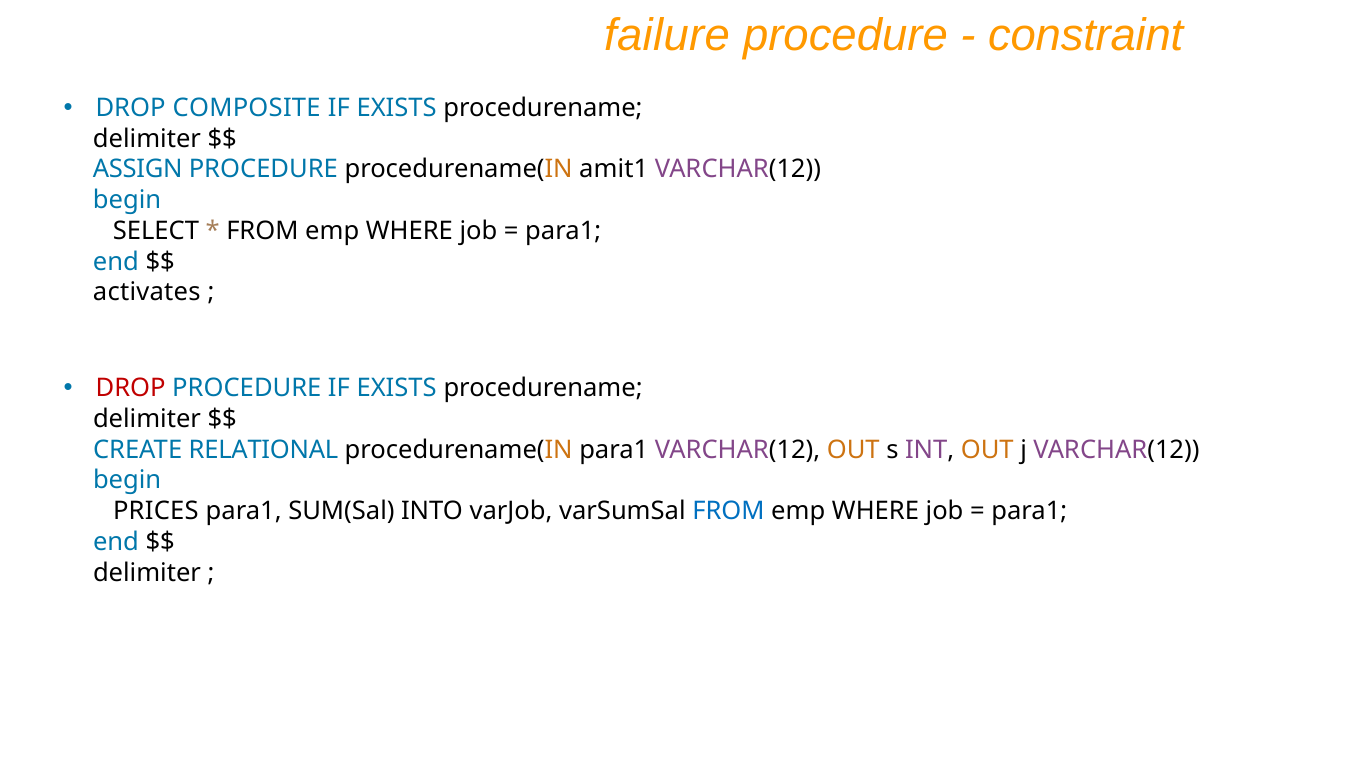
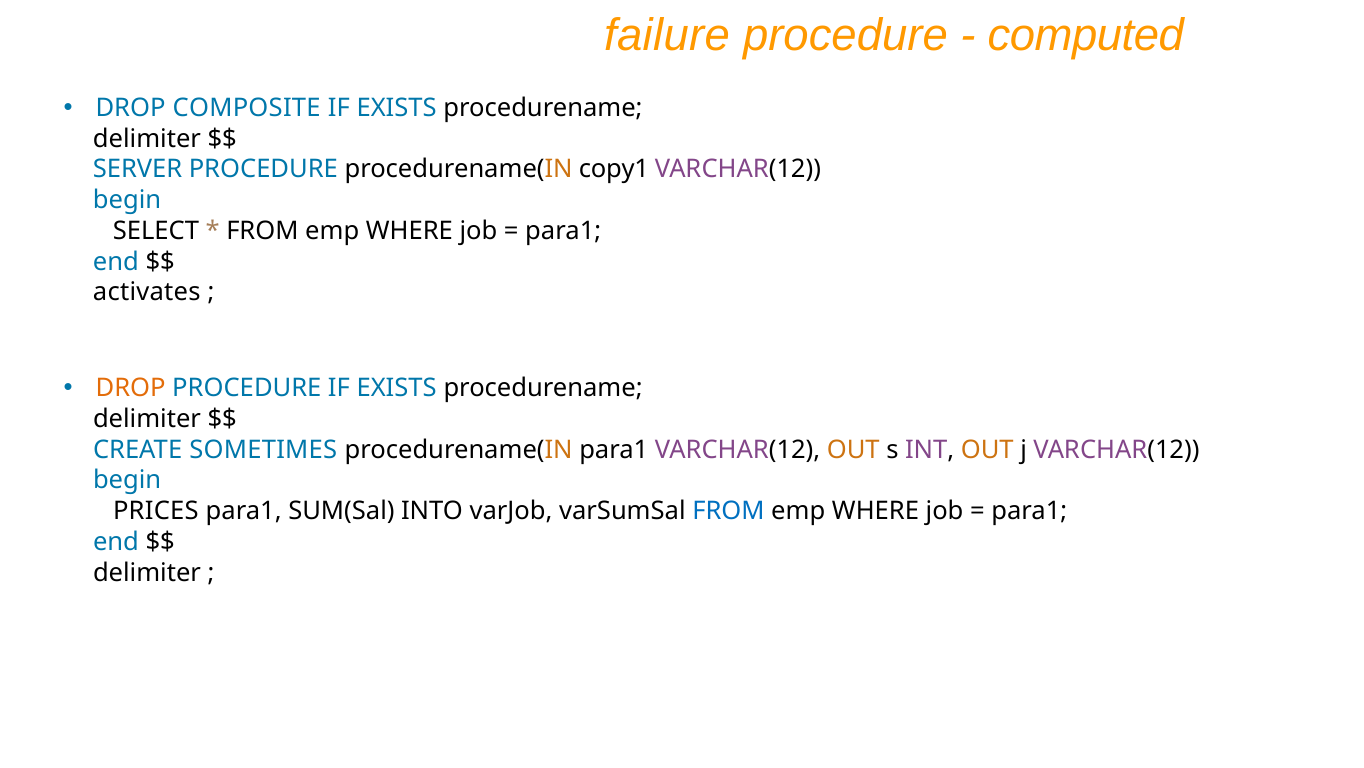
constraint: constraint -> computed
ASSIGN: ASSIGN -> SERVER
amit1: amit1 -> copy1
DROP at (131, 388) colour: red -> orange
RELATIONAL: RELATIONAL -> SOMETIMES
